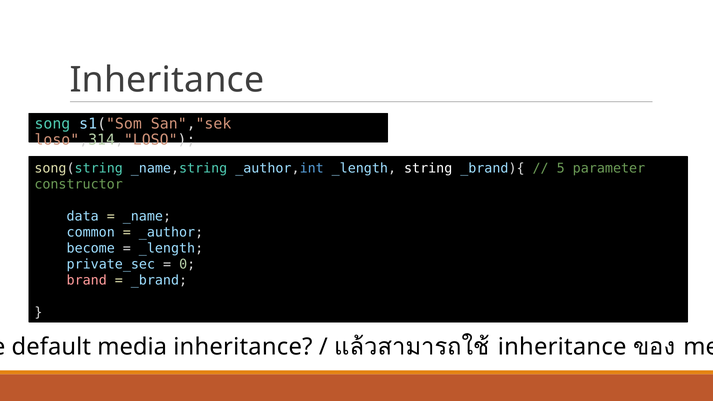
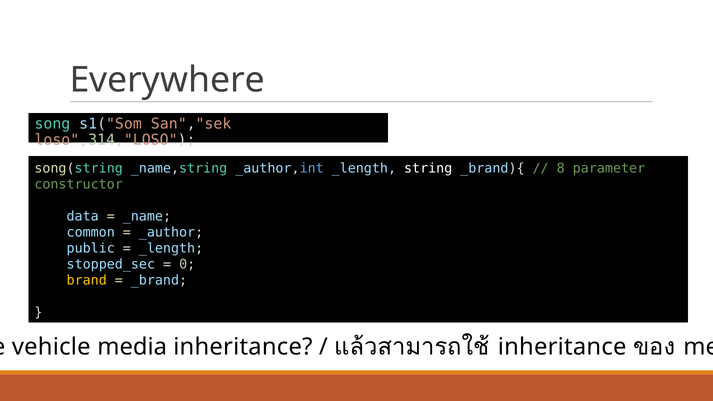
Inheritance at (167, 80): Inheritance -> Everywhere
5: 5 -> 8
become: become -> public
private_sec: private_sec -> stopped_sec
brand colour: pink -> yellow
default: default -> vehicle
